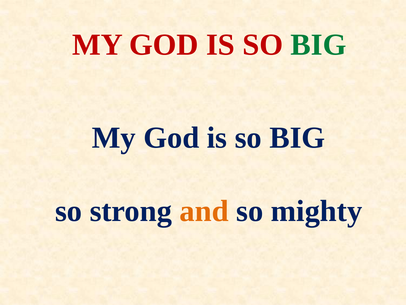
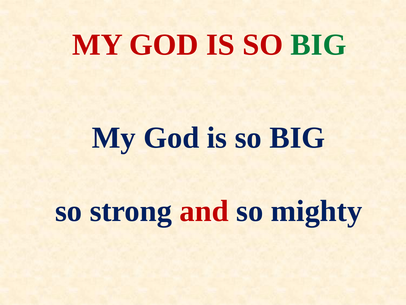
and colour: orange -> red
